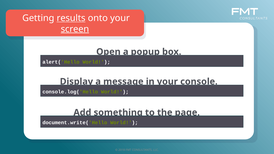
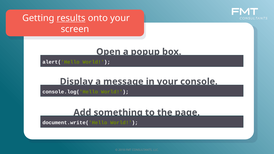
screen underline: present -> none
